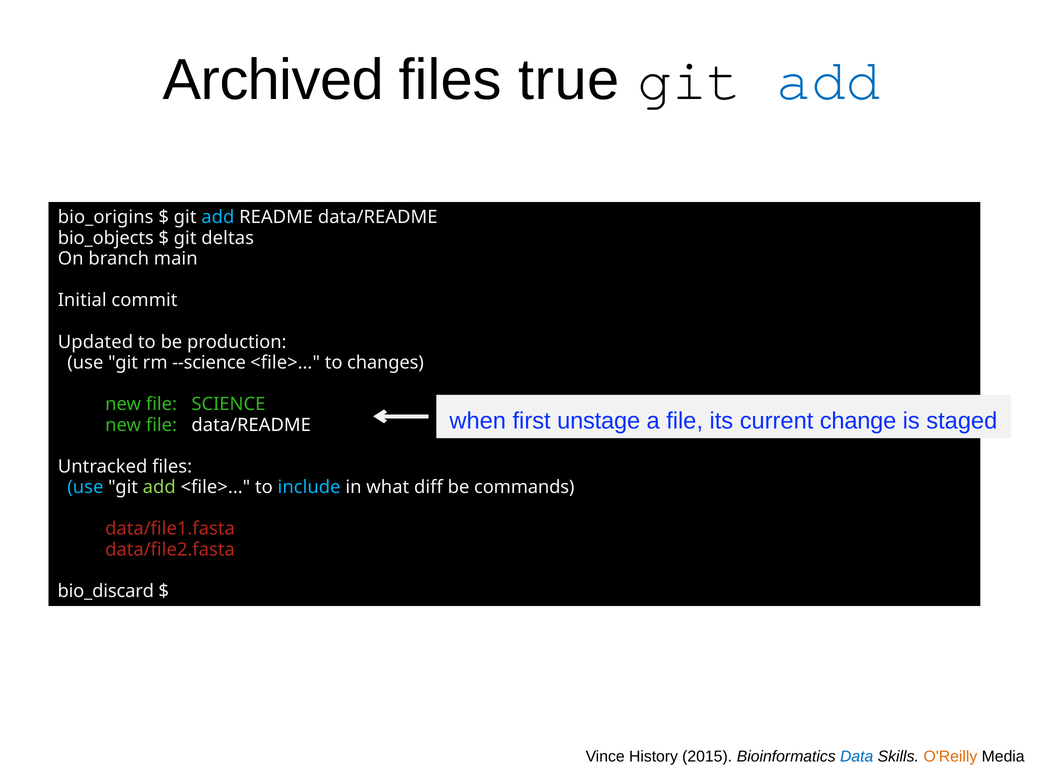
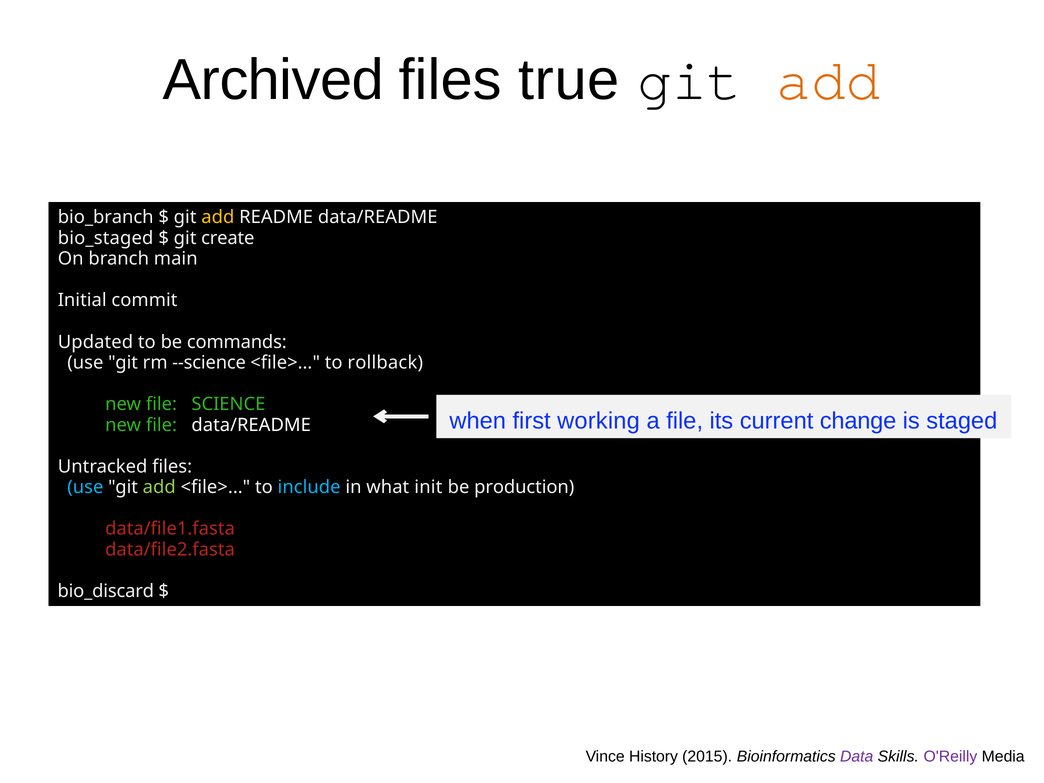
add at (828, 80) colour: blue -> orange
bio_origins: bio_origins -> bio_branch
add at (218, 217) colour: light blue -> yellow
bio_objects: bio_objects -> bio_staged
deltas: deltas -> create
production: production -> commands
changes: changes -> rollback
unstage: unstage -> working
diff: diff -> init
commands: commands -> production
Data colour: blue -> purple
O'Reilly colour: orange -> purple
